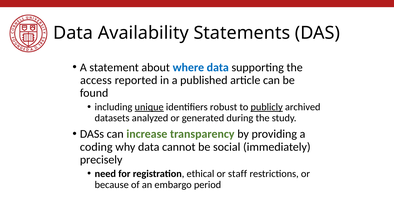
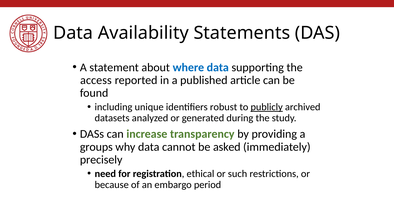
unique underline: present -> none
coding: coding -> groups
social: social -> asked
staff: staff -> such
